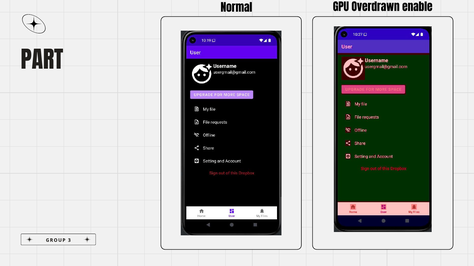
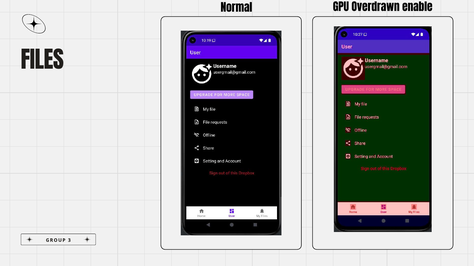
PART: PART -> FILES
